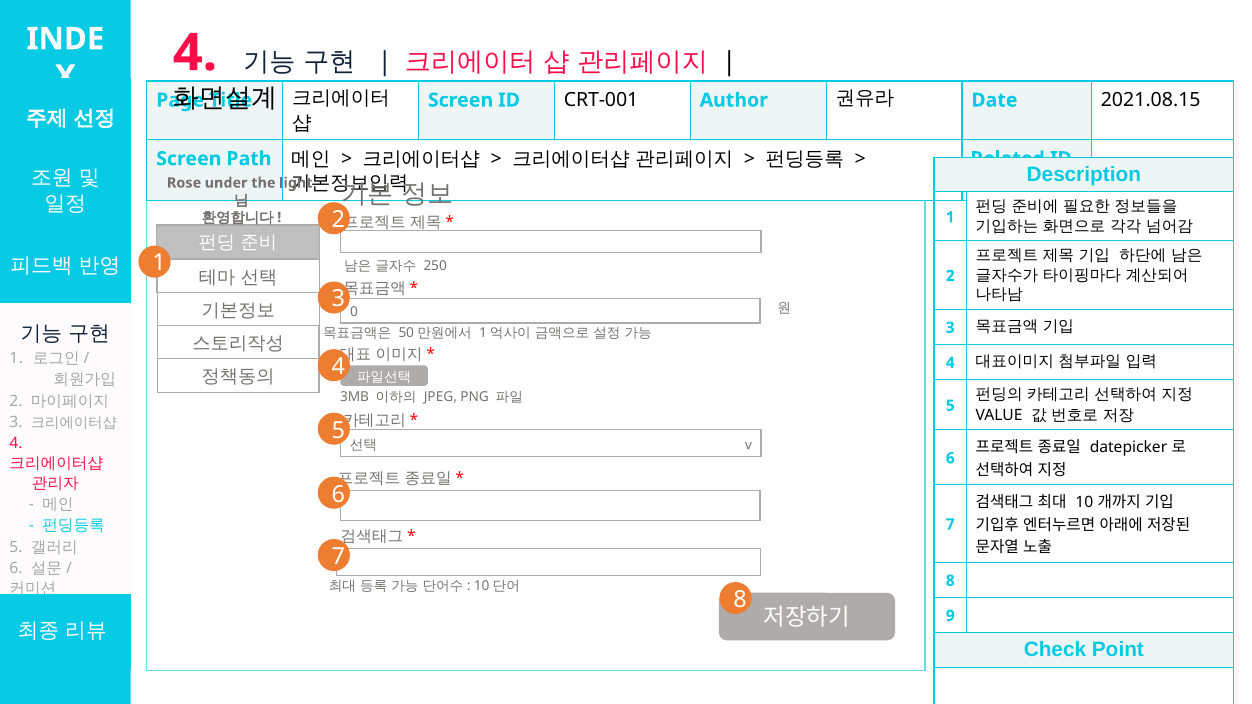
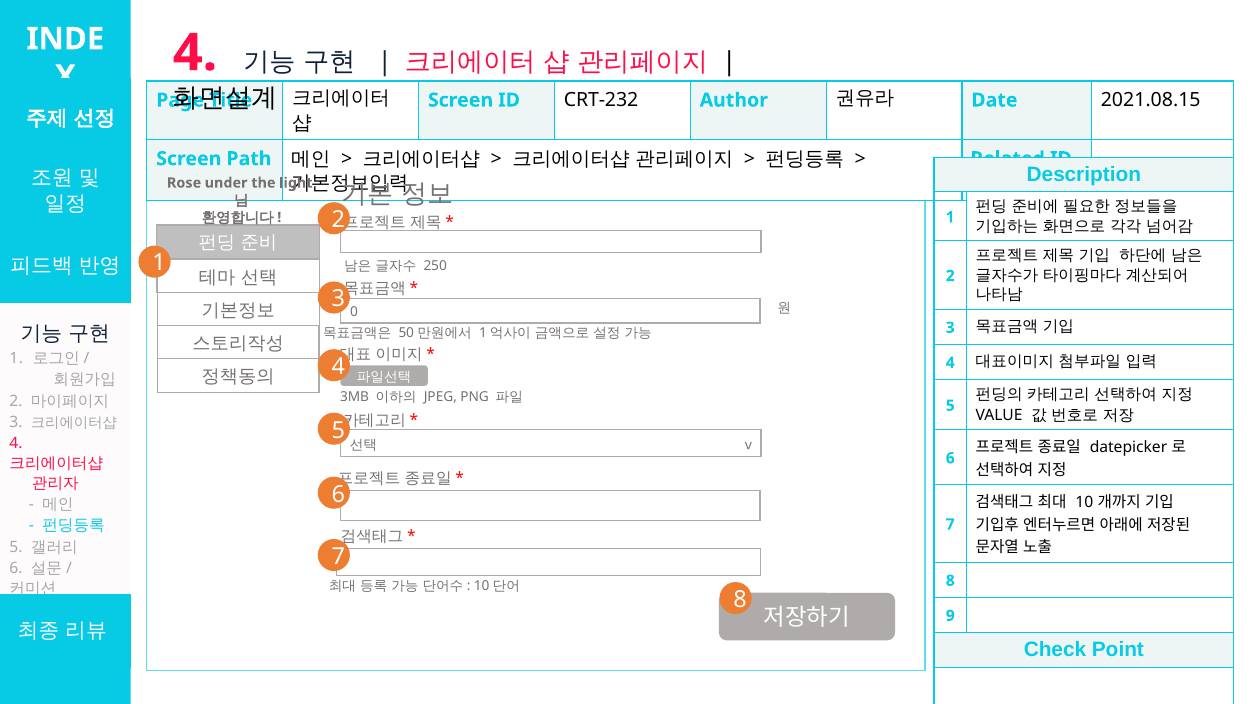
CRT-001: CRT-001 -> CRT-232
